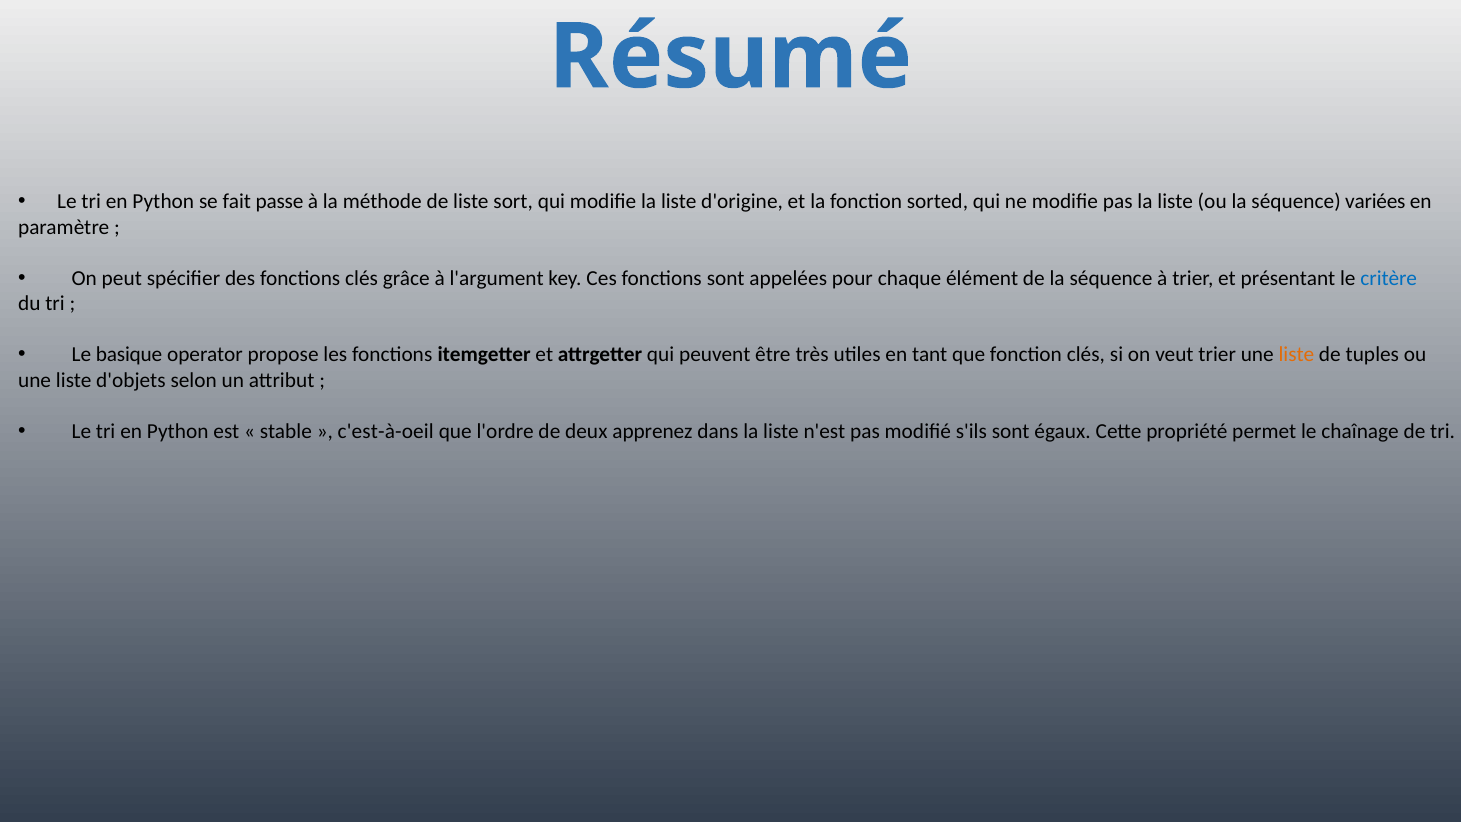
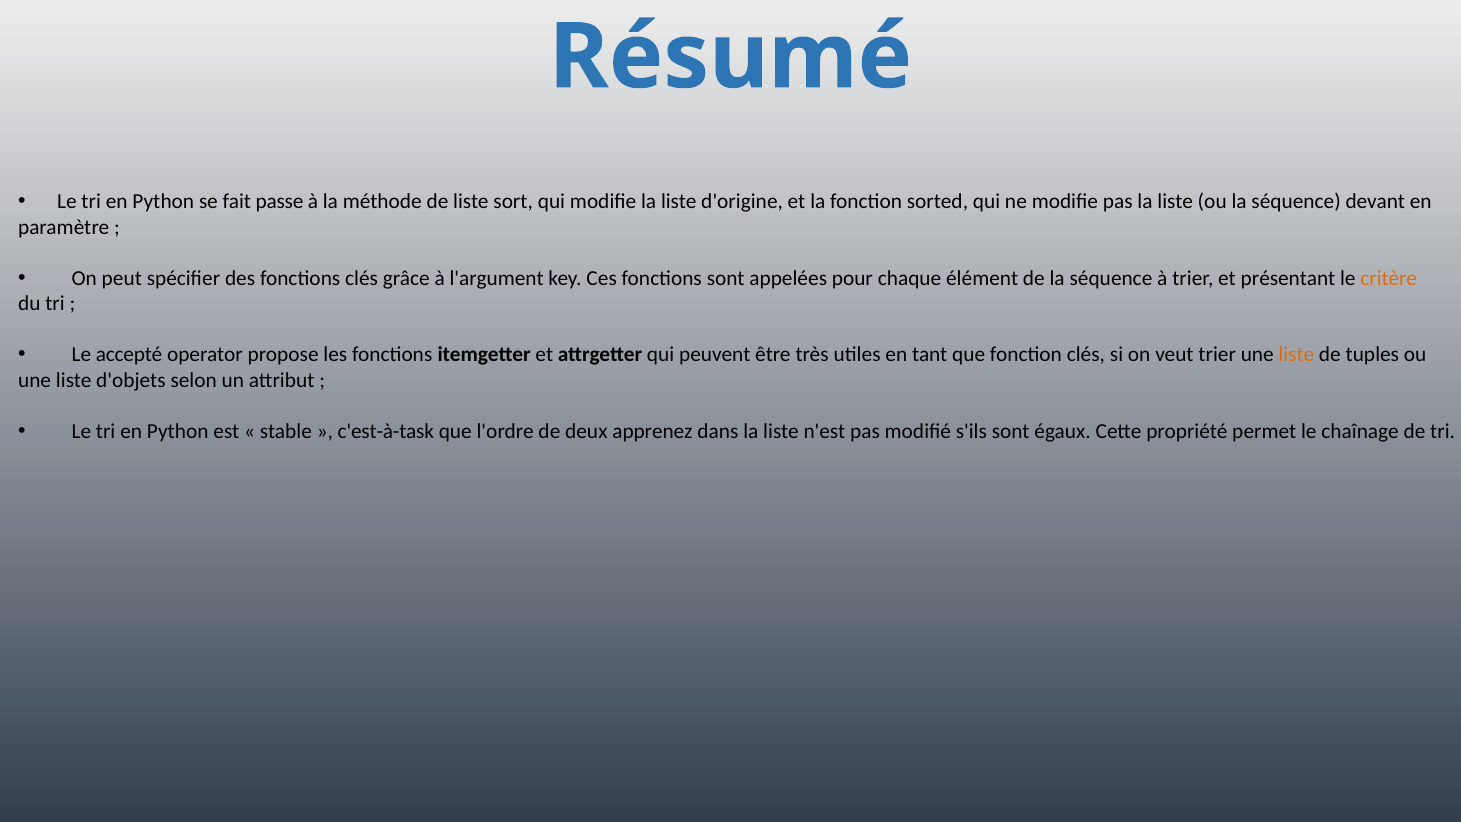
variées: variées -> devant
critère colour: blue -> orange
basique: basique -> accepté
c'est-à-oeil: c'est-à-oeil -> c'est-à-task
